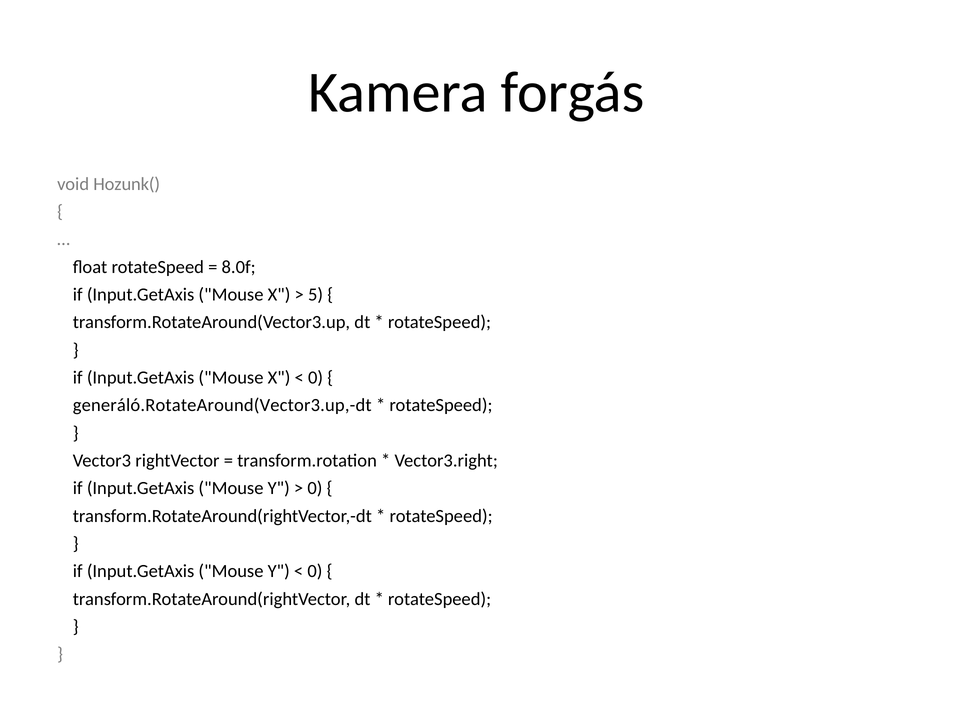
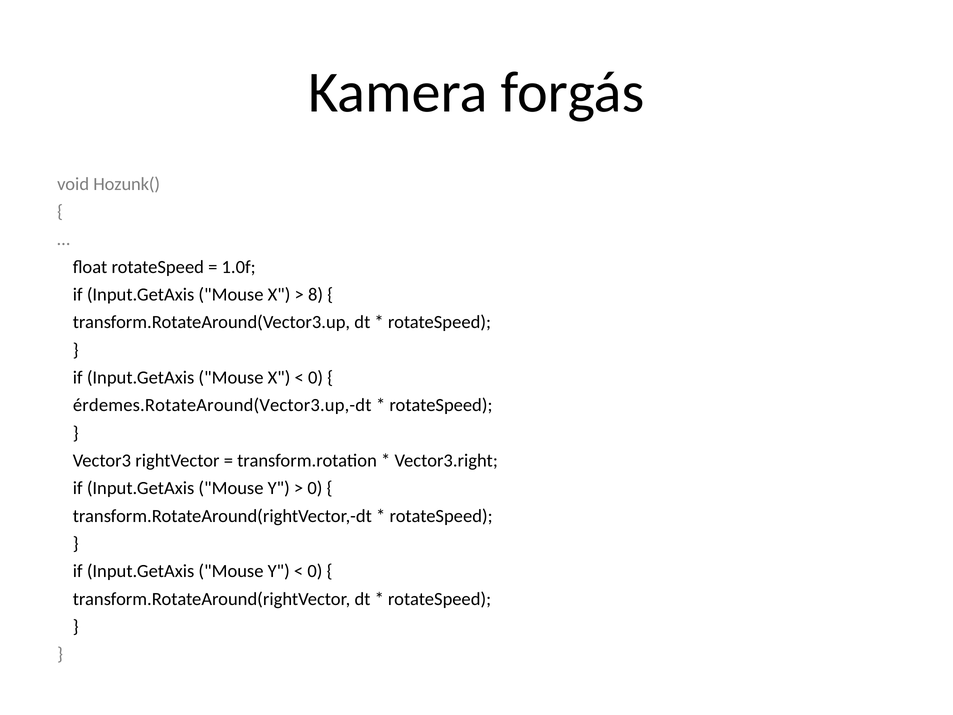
8.0f: 8.0f -> 1.0f
5: 5 -> 8
generáló.RotateAround(Vector3.up,-dt: generáló.RotateAround(Vector3.up,-dt -> érdemes.RotateAround(Vector3.up,-dt
